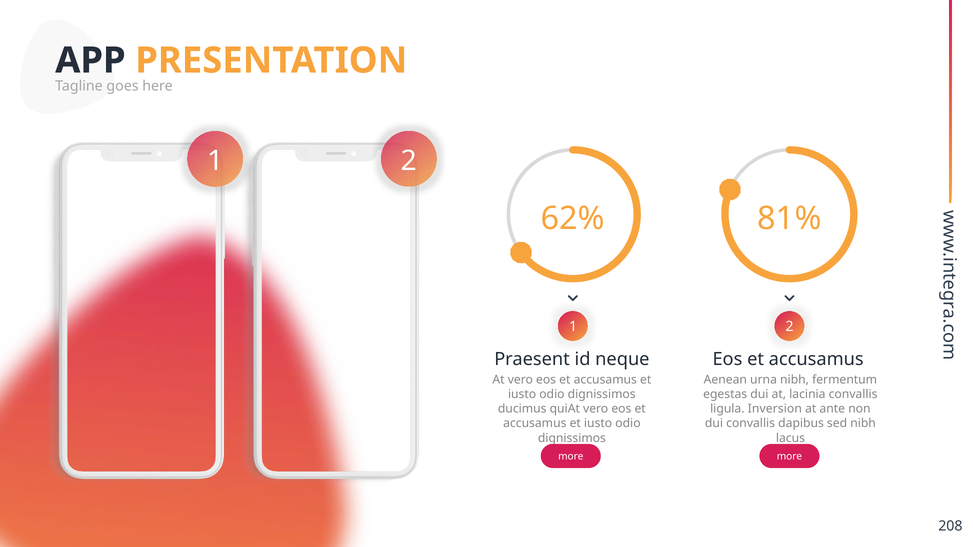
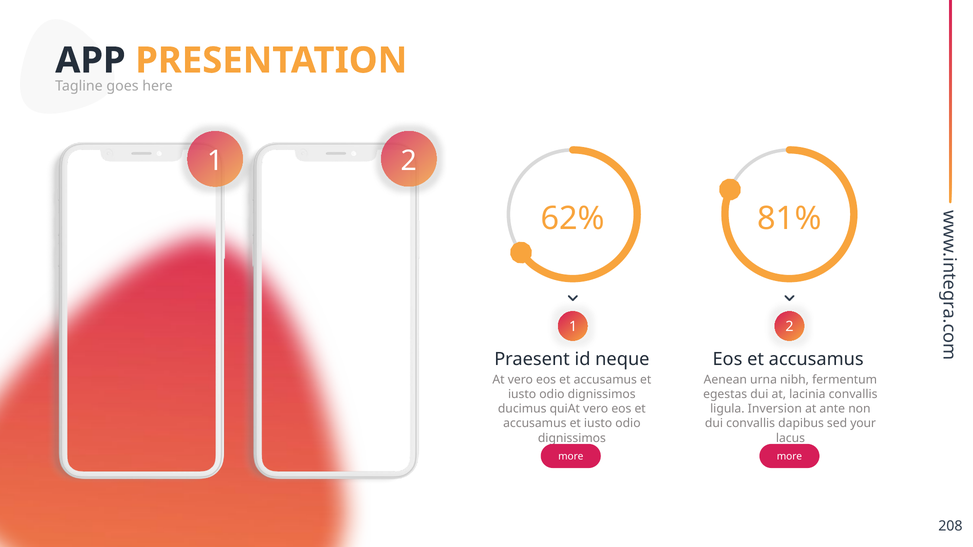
sed nibh: nibh -> your
